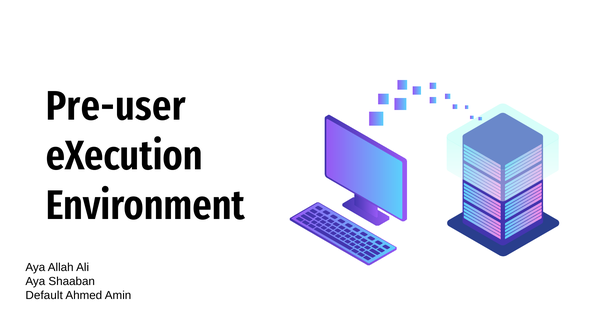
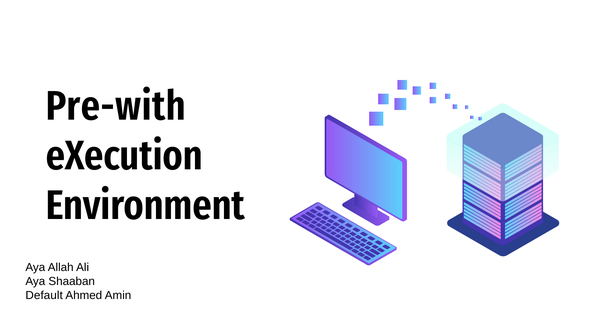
Pre-user: Pre-user -> Pre-with
